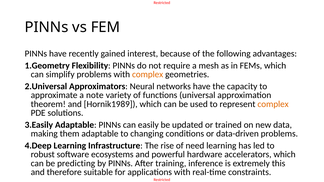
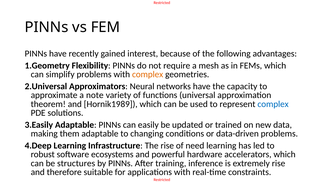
complex at (273, 104) colour: orange -> blue
predicting: predicting -> structures
extremely this: this -> rise
